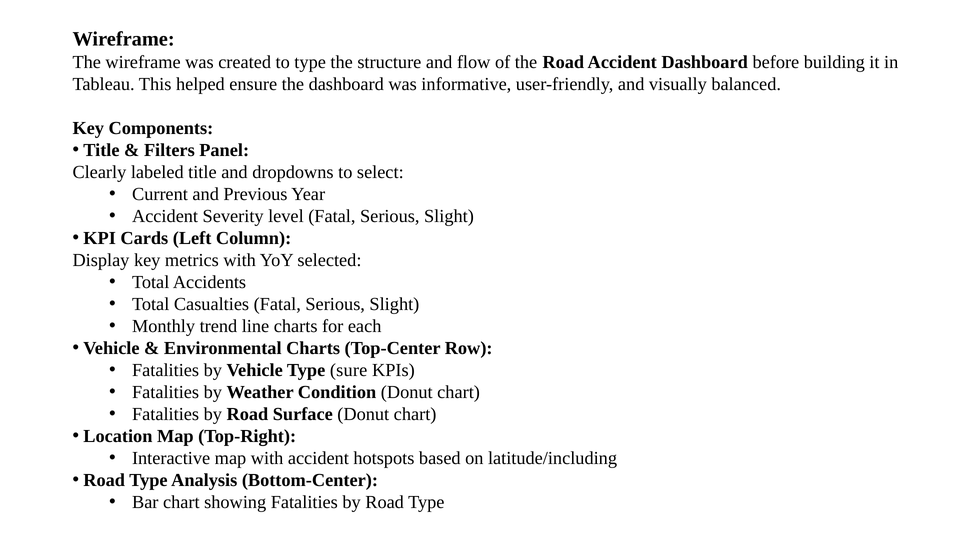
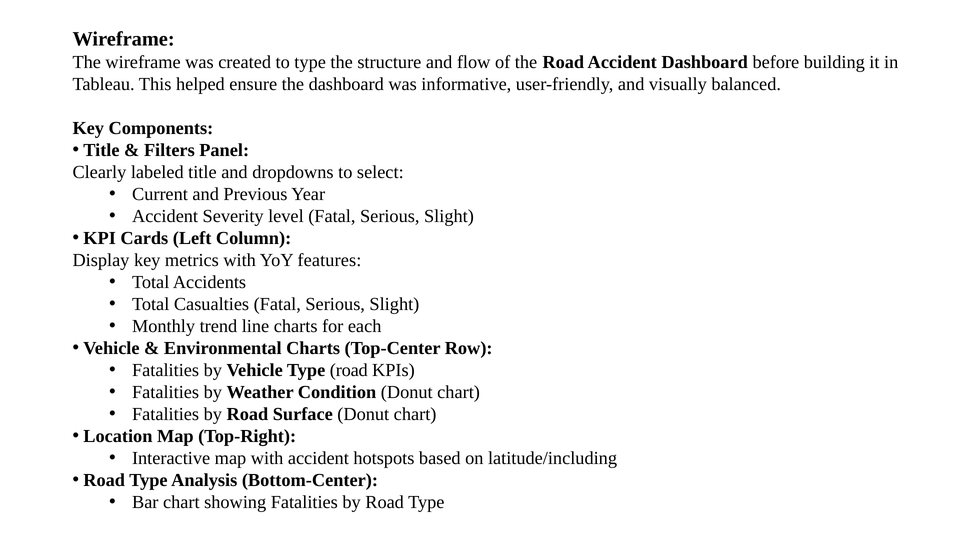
selected: selected -> features
Type sure: sure -> road
